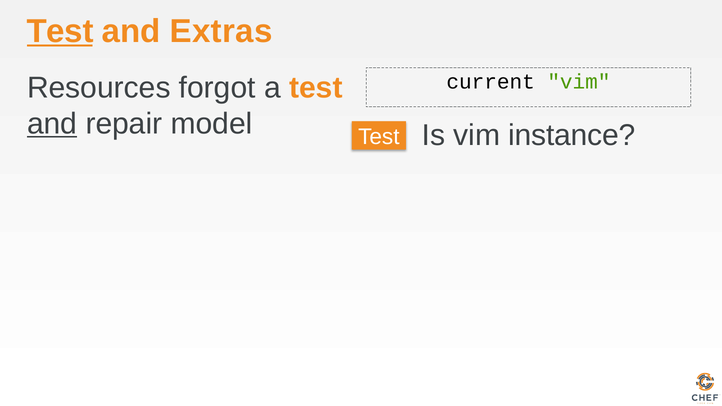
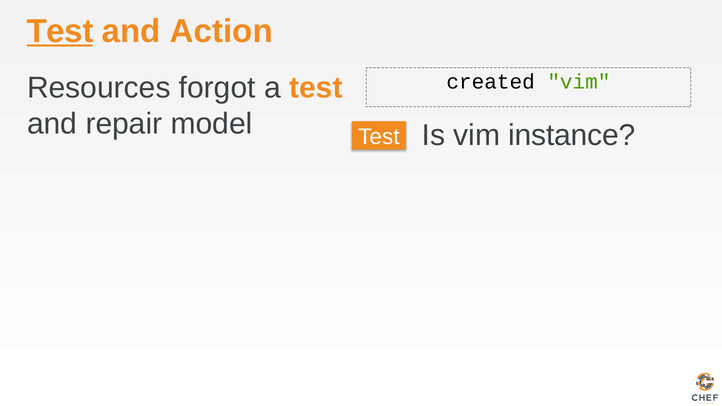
Extras: Extras -> Action
current: current -> created
and at (52, 124) underline: present -> none
